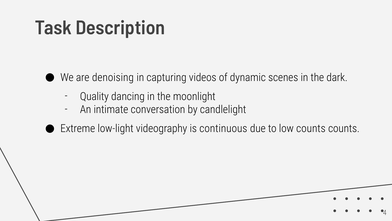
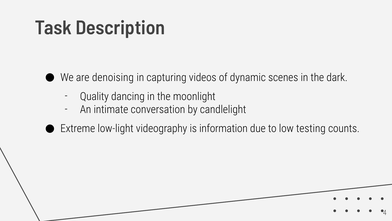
continuous: continuous -> information
low counts: counts -> testing
